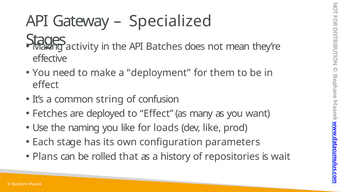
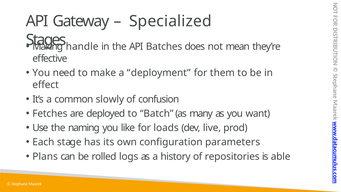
activity: activity -> handle
string: string -> slowly
to Effect: Effect -> Batch
dev like: like -> live
that: that -> logs
wait: wait -> able
